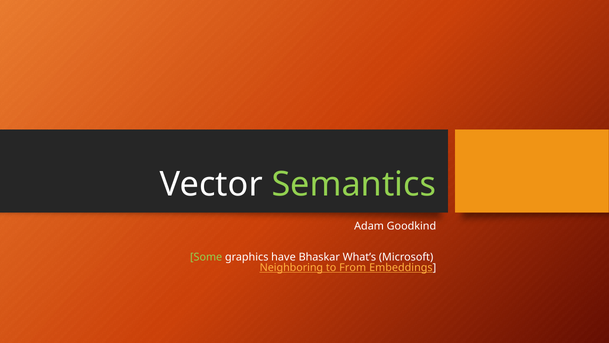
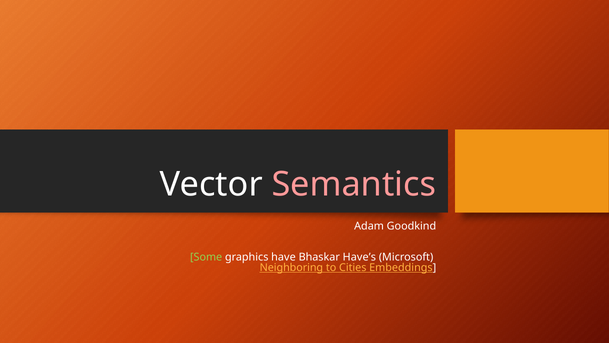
Semantics colour: light green -> pink
What’s: What’s -> Have’s
From: From -> Cities
